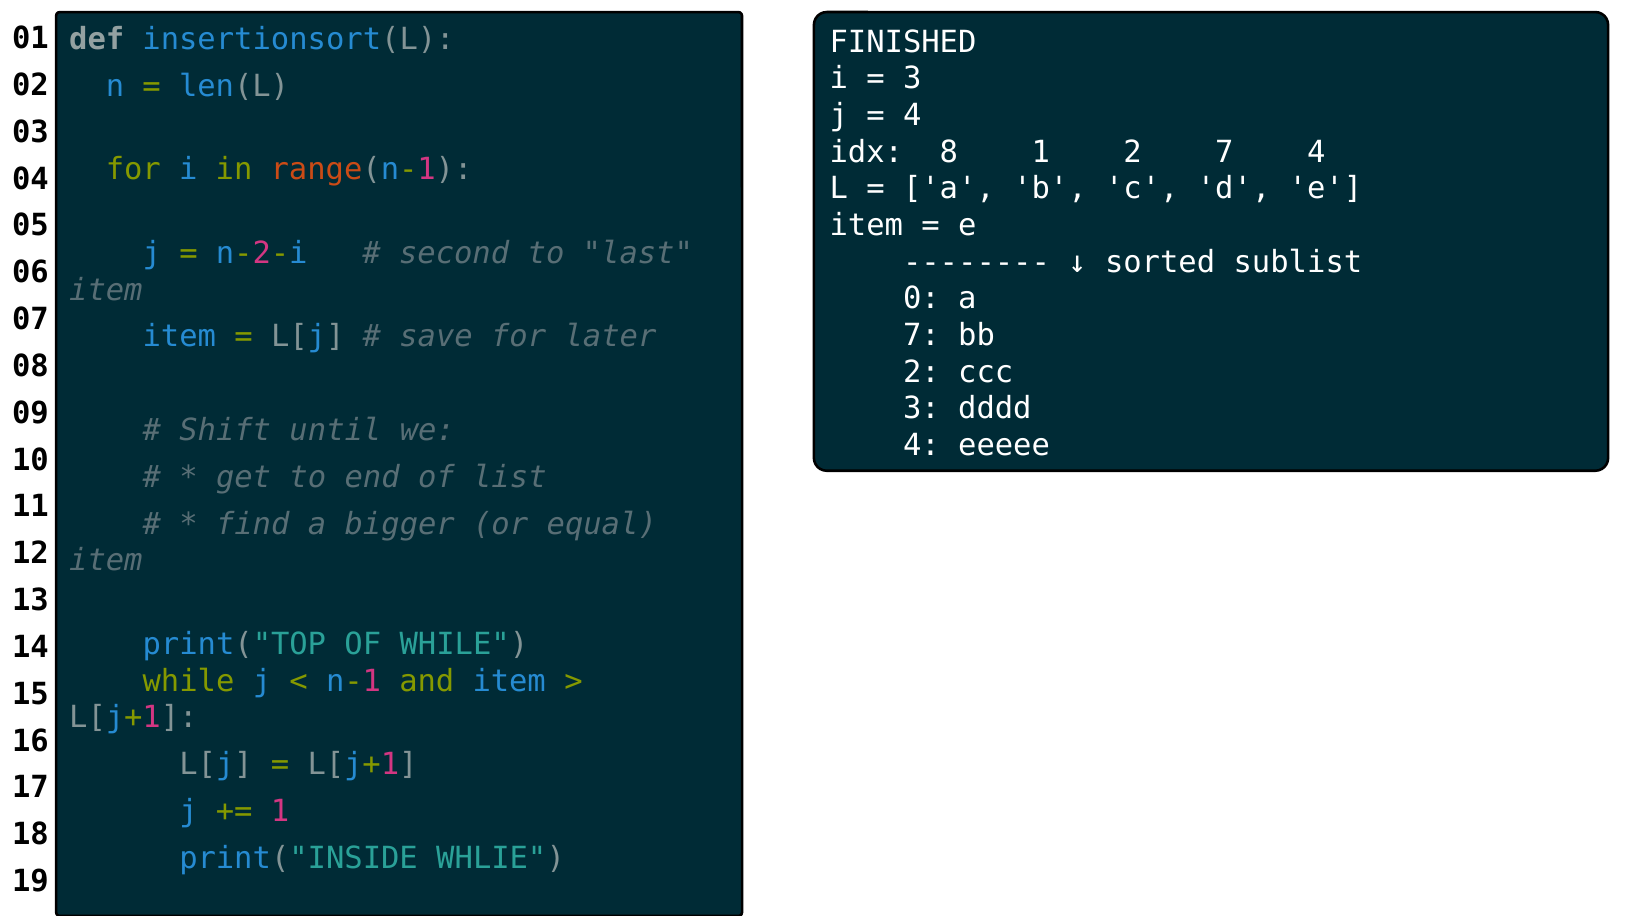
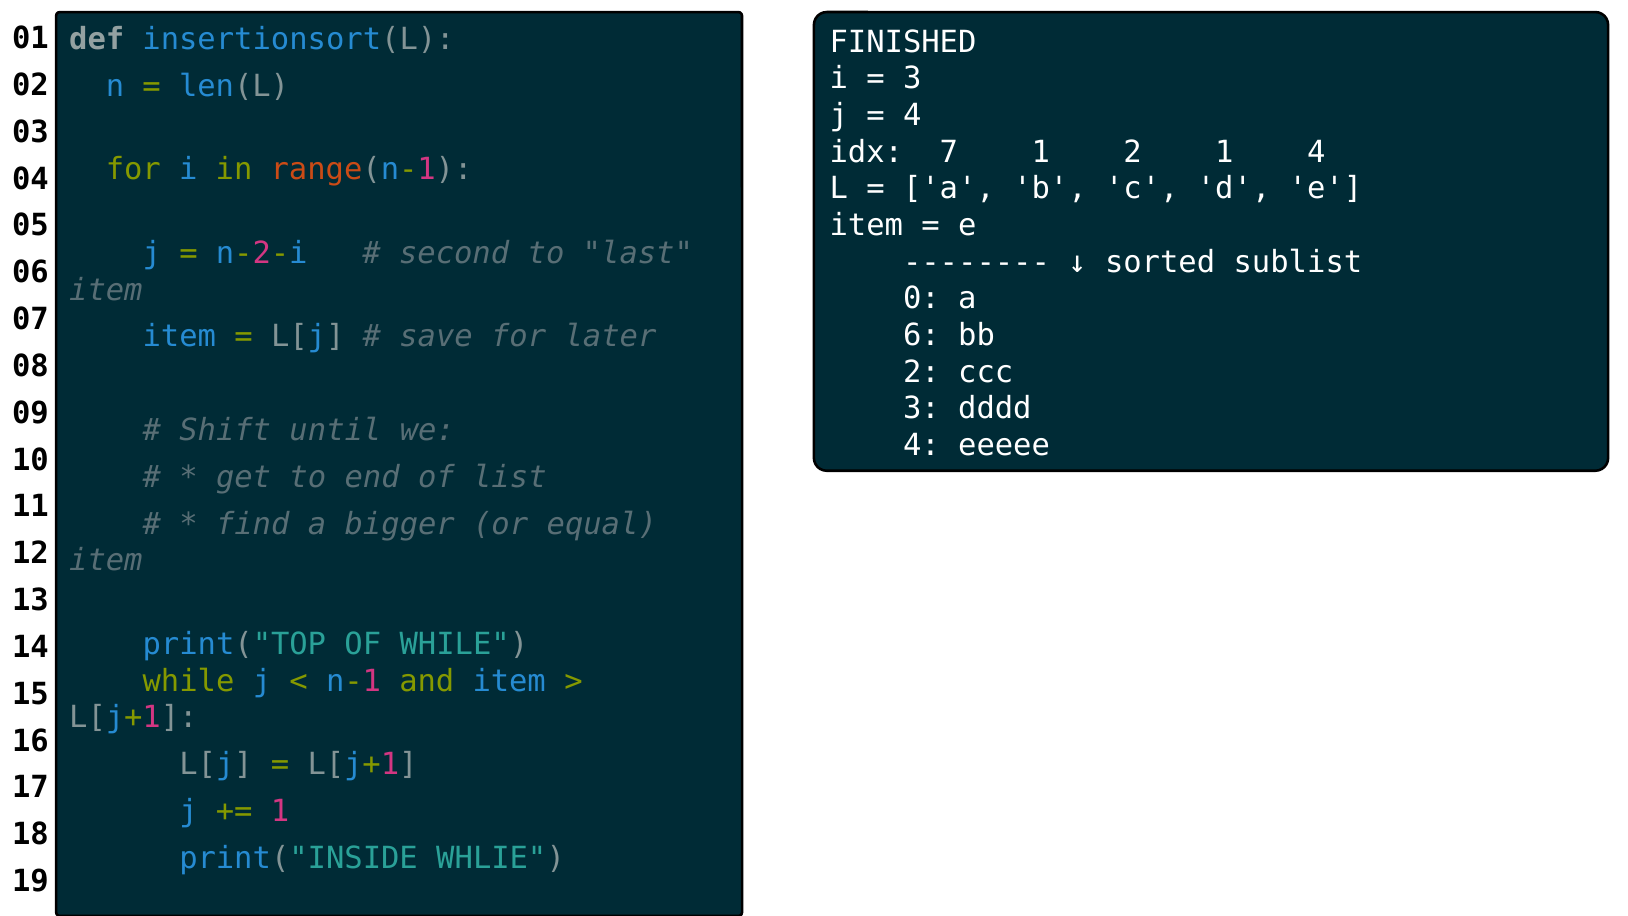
8: 8 -> 7
2 7: 7 -> 1
7 at (921, 335): 7 -> 6
